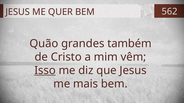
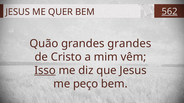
562 underline: none -> present
grandes também: também -> grandes
mais: mais -> peço
